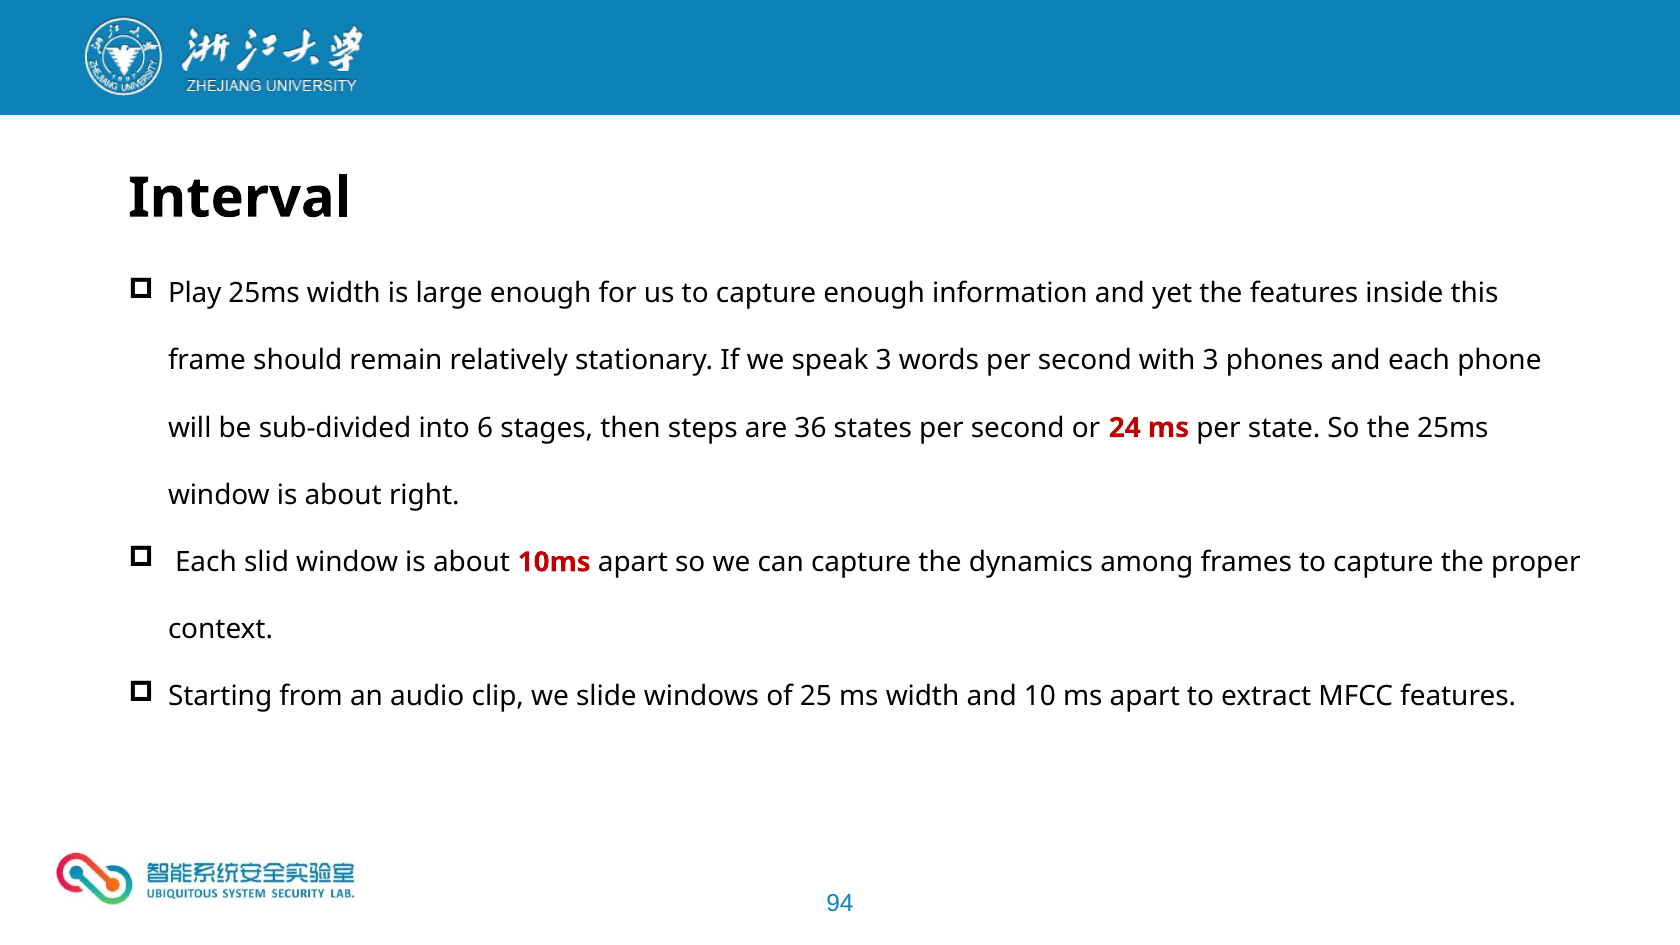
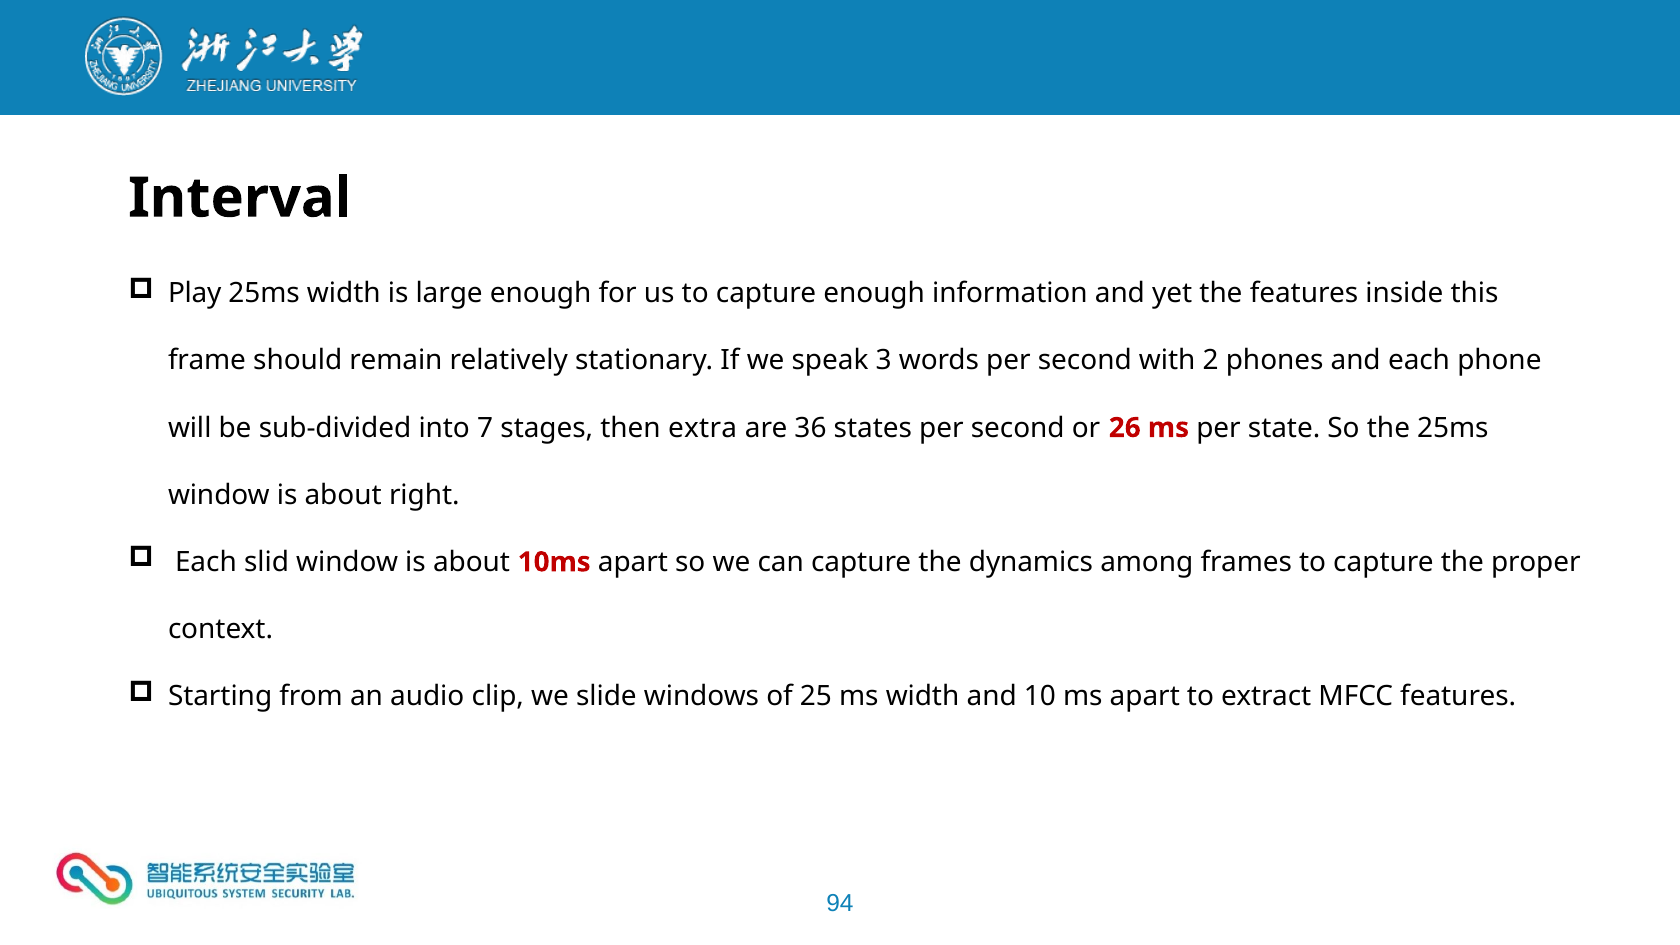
with 3: 3 -> 2
6: 6 -> 7
steps: steps -> extra
24: 24 -> 26
